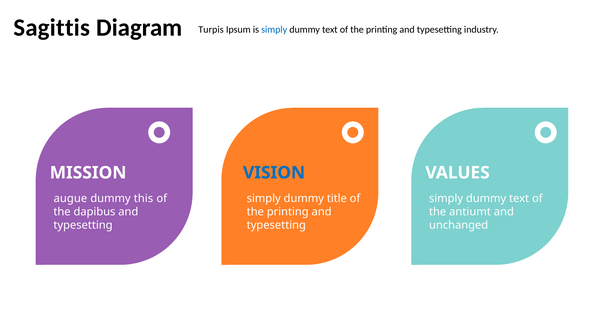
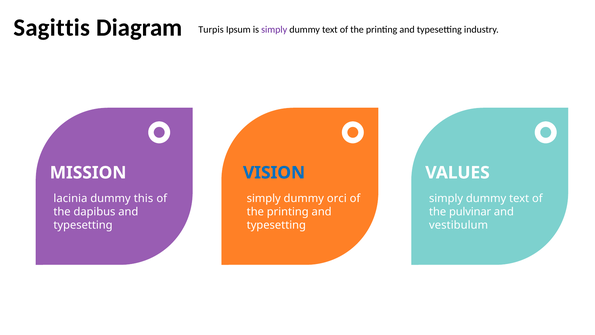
simply at (274, 30) colour: blue -> purple
augue: augue -> lacinia
title: title -> orci
antiumt: antiumt -> pulvinar
unchanged: unchanged -> vestibulum
